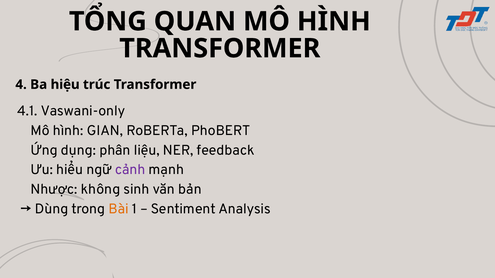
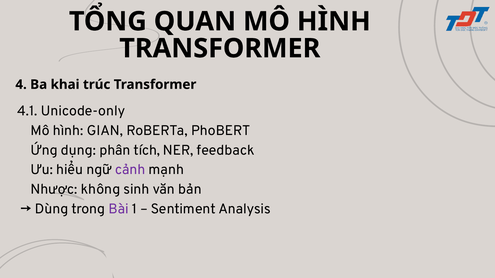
hiệu: hiệu -> khai
Vaswani-only: Vaswani-only -> Unicode-only
liệu: liệu -> tích
Bài colour: orange -> purple
